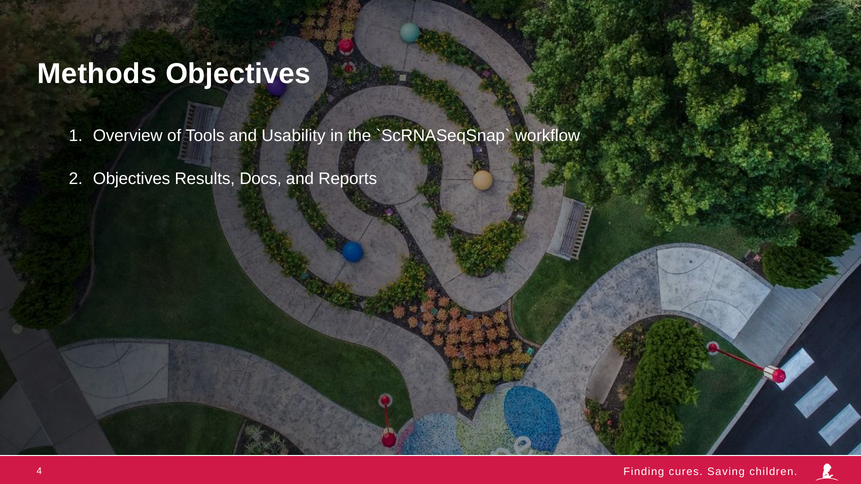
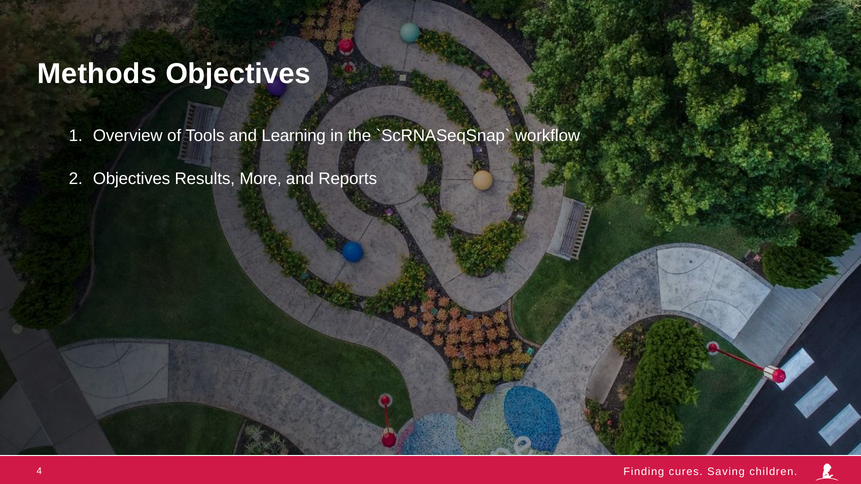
Usability: Usability -> Learning
Docs: Docs -> More
